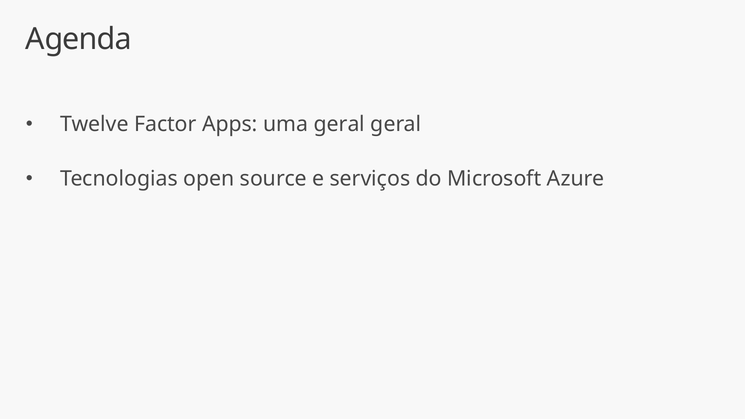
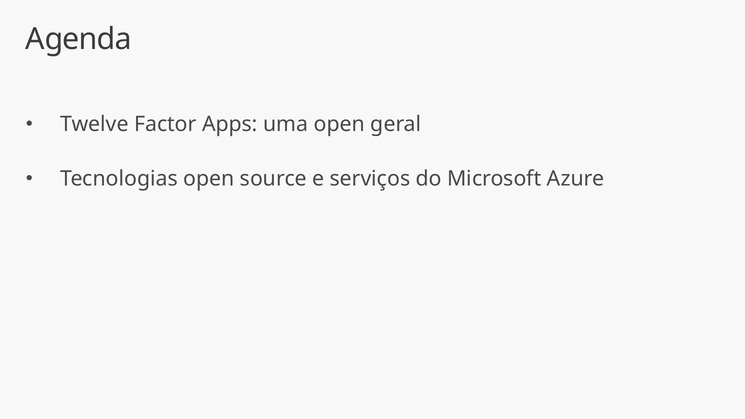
uma geral: geral -> open
